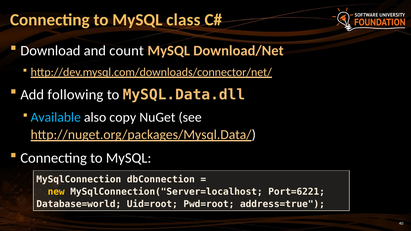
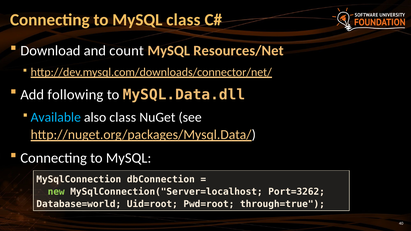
Download/Net: Download/Net -> Resources/Net
also copy: copy -> class
new colour: yellow -> light green
Port=6221: Port=6221 -> Port=3262
address=true: address=true -> through=true
